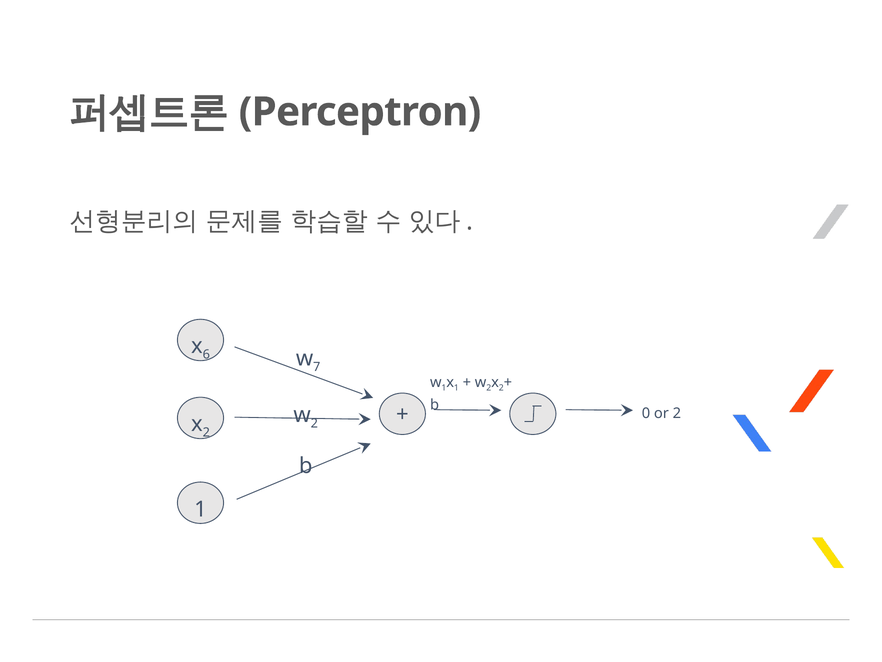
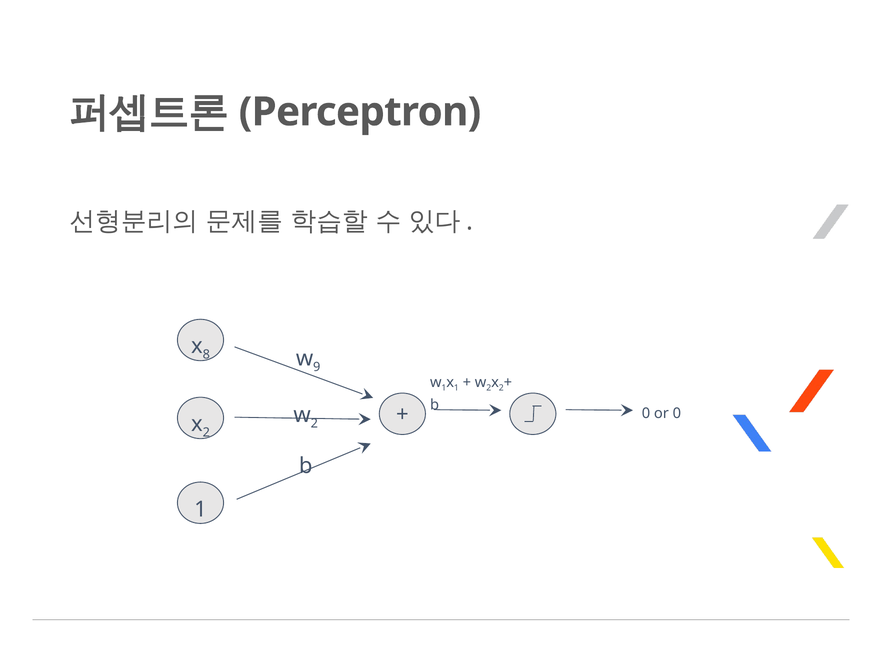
6: 6 -> 8
7: 7 -> 9
or 2: 2 -> 0
